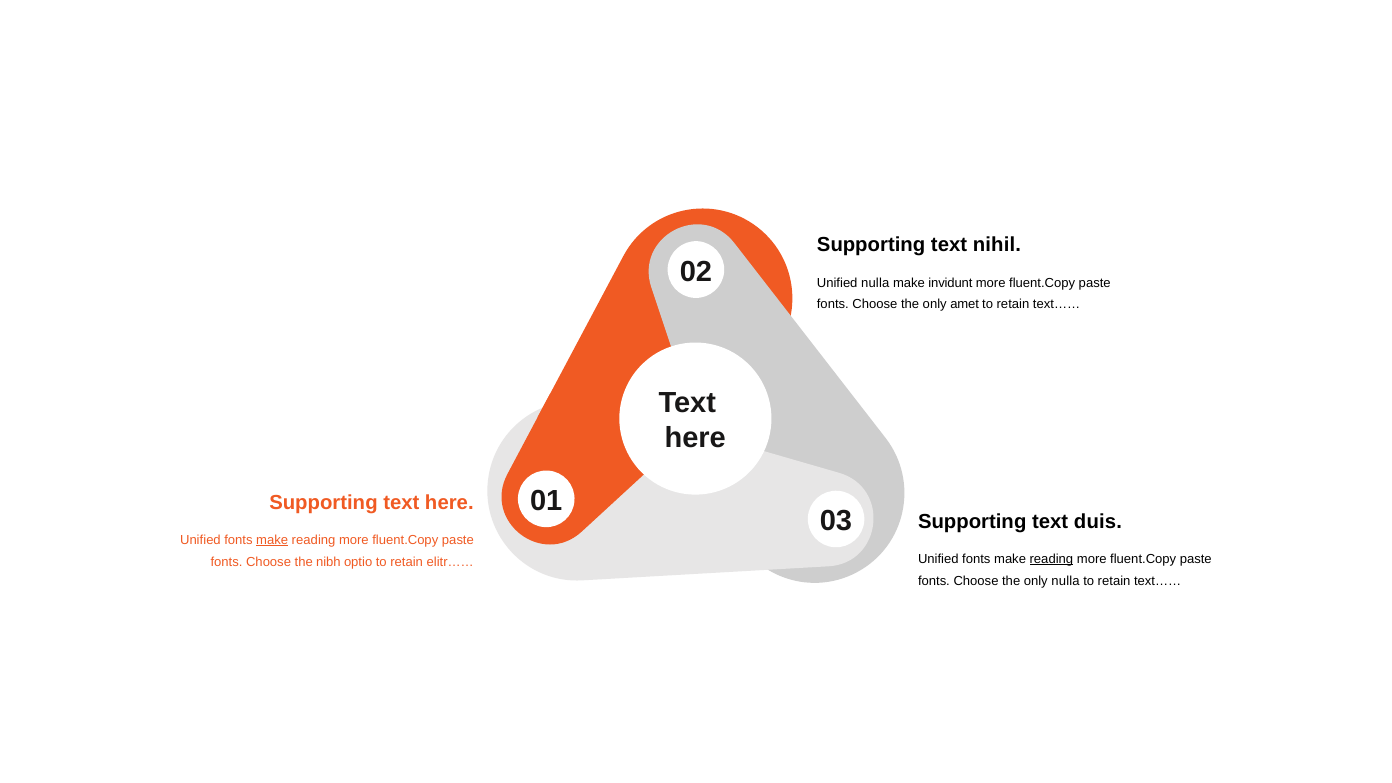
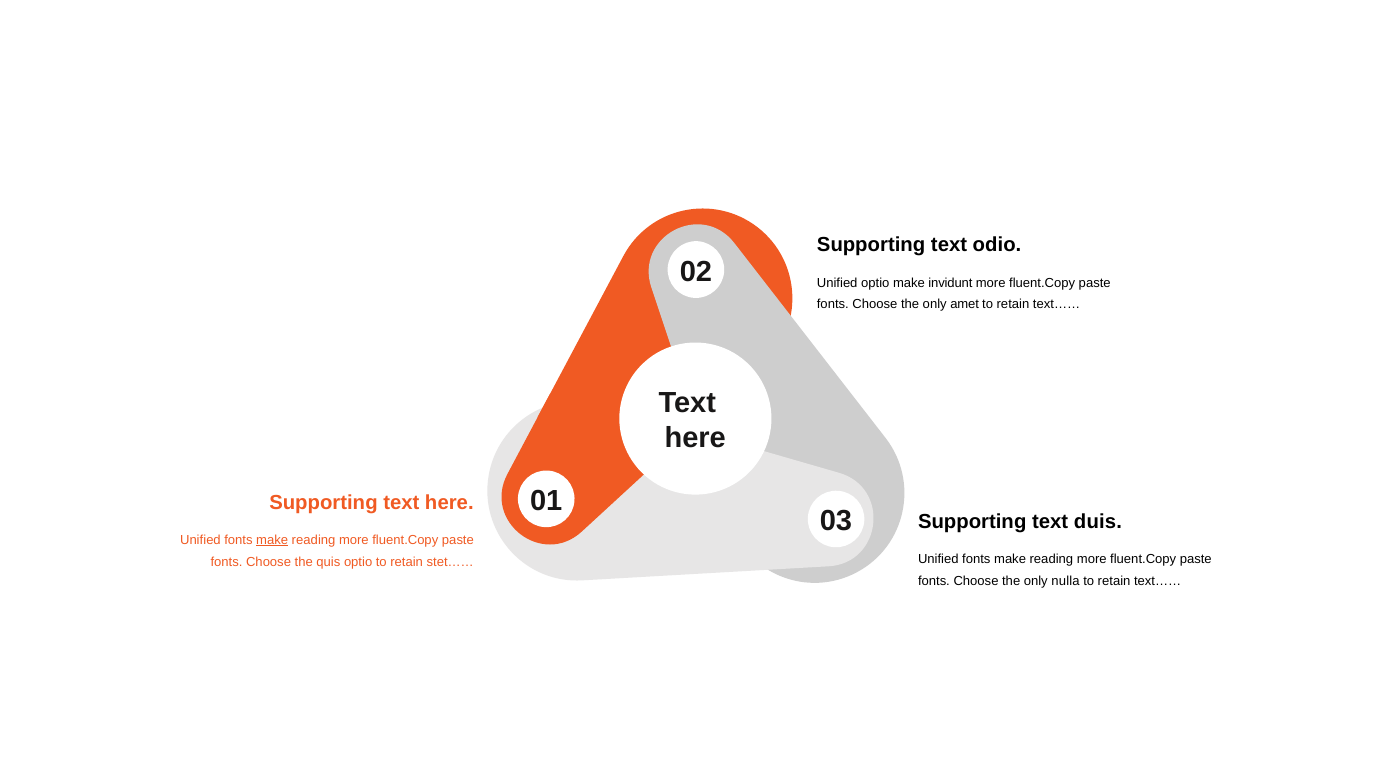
nihil: nihil -> odio
Unified nulla: nulla -> optio
reading at (1051, 559) underline: present -> none
nibh: nibh -> quis
elitr……: elitr…… -> stet……
